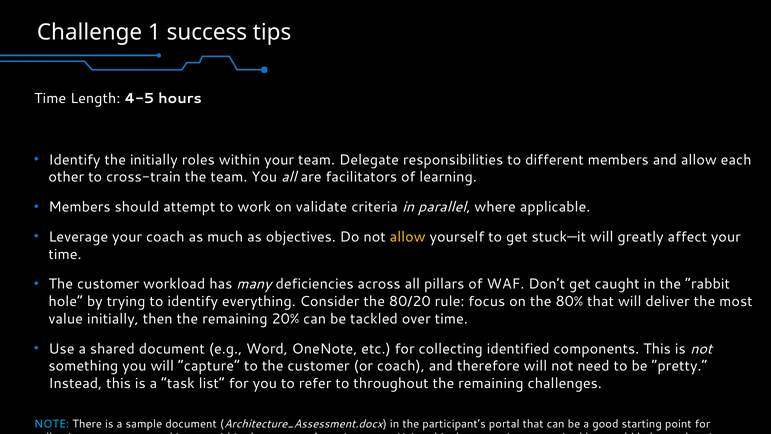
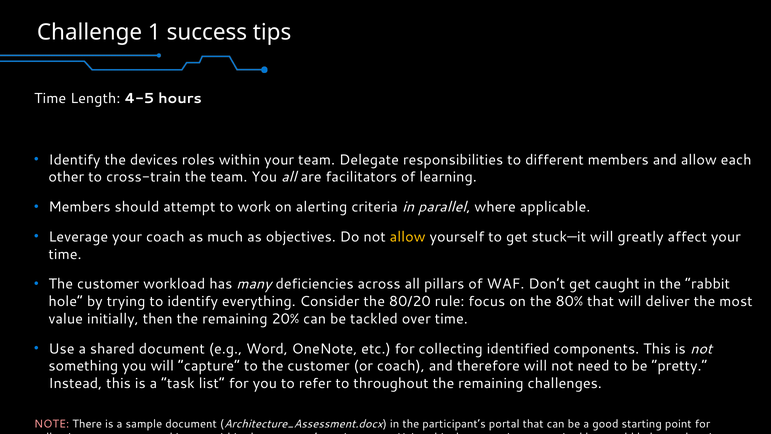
the initially: initially -> devices
validate: validate -> alerting
NOTE colour: light blue -> pink
